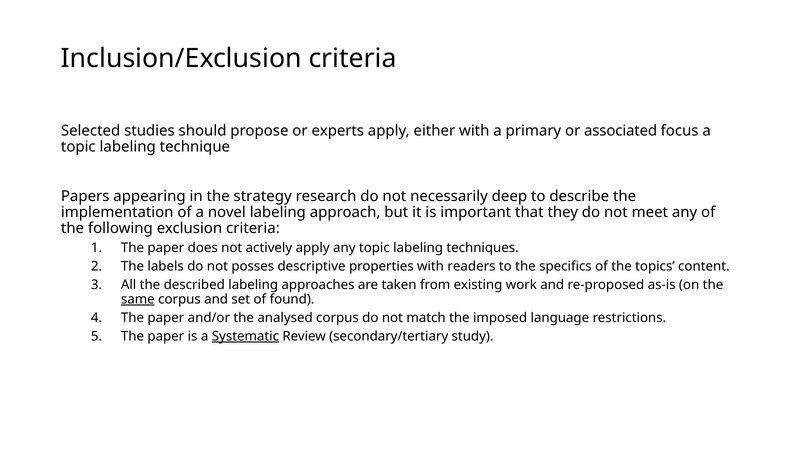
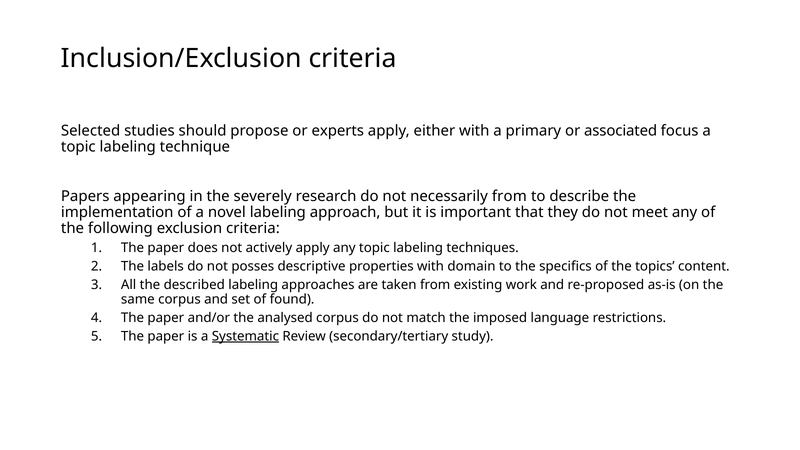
strategy: strategy -> severely
necessarily deep: deep -> from
readers: readers -> domain
same underline: present -> none
